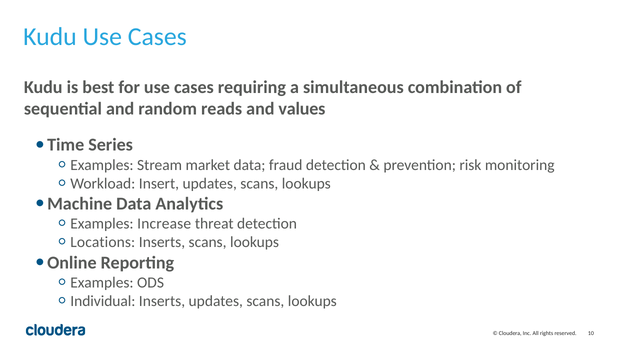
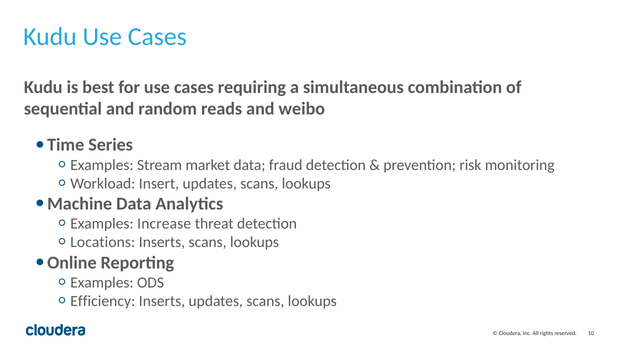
values: values -> weibo
Individual: Individual -> Efficiency
